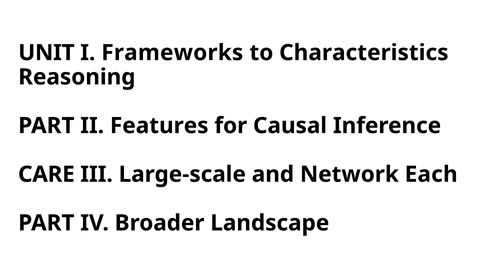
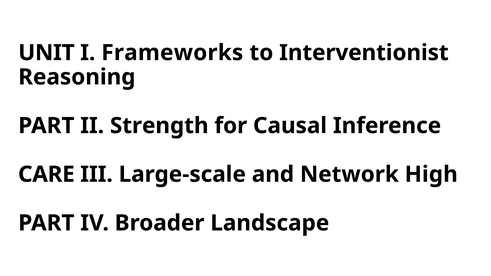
Characteristics: Characteristics -> Interventionist
Features: Features -> Strength
Each: Each -> High
